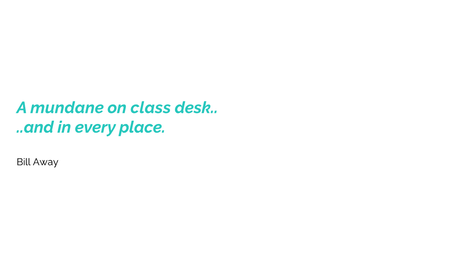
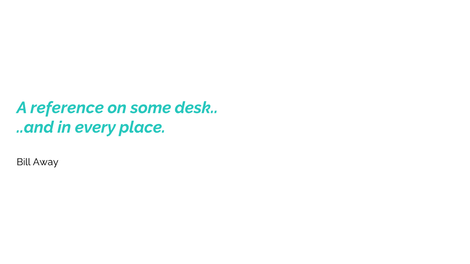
mundane: mundane -> reference
class: class -> some
